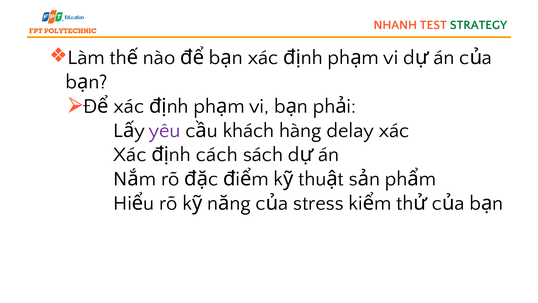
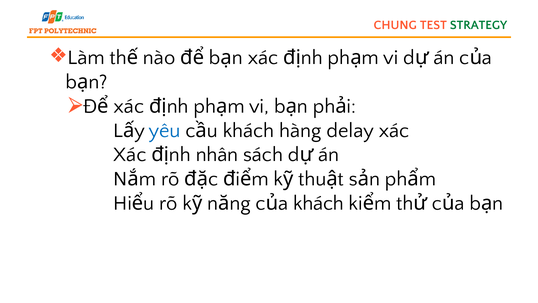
NHANH: NHANH -> CHUNG
yêu colour: purple -> blue
cách: cách -> nhân
stress at (318, 203): stress -> khách
